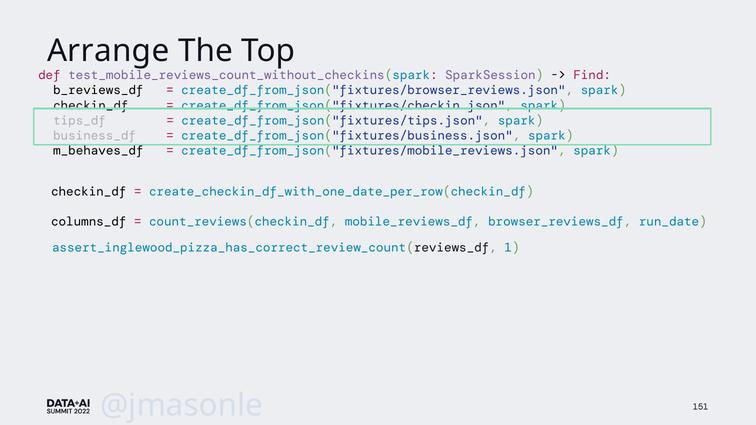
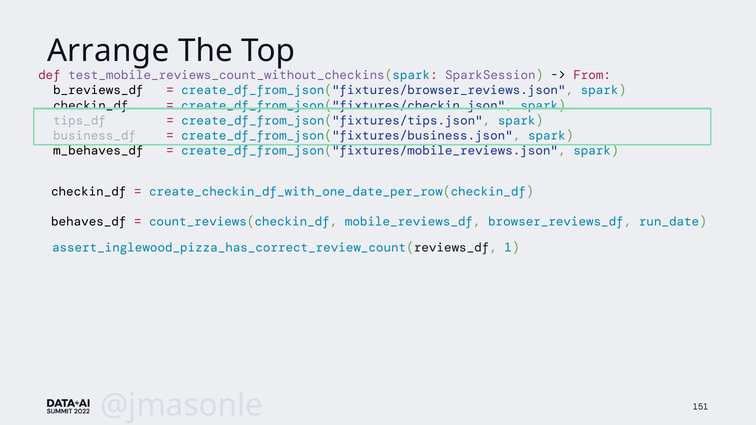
Find: Find -> From
columns_df: columns_df -> behaves_df
